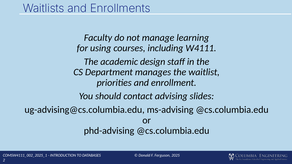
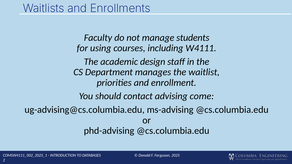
learning: learning -> students
slides: slides -> come
